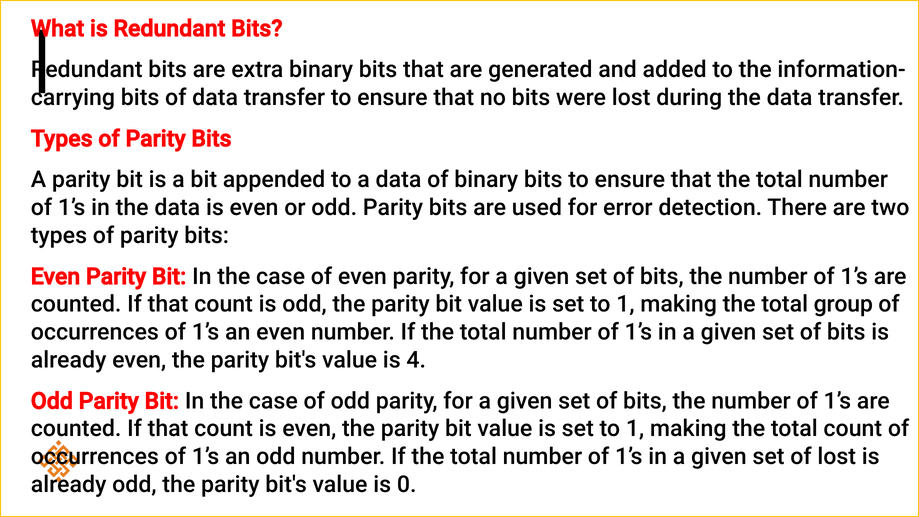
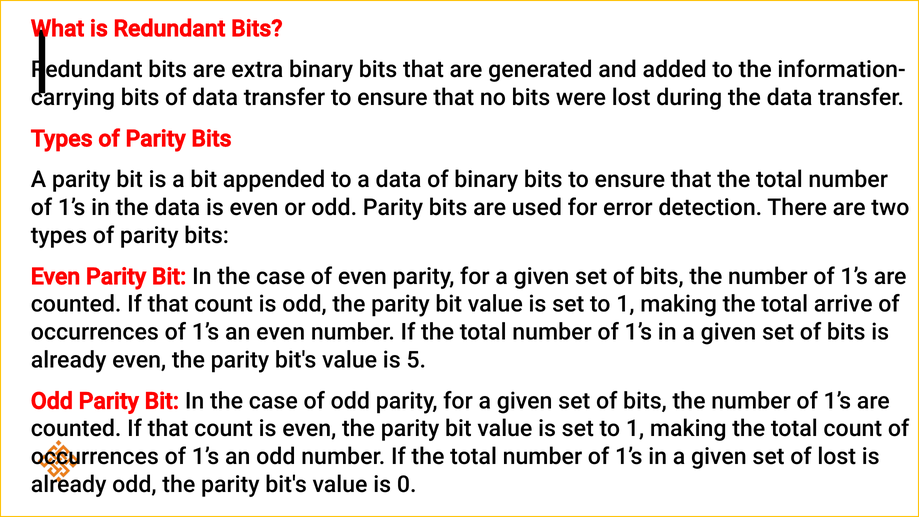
group: group -> arrive
4: 4 -> 5
